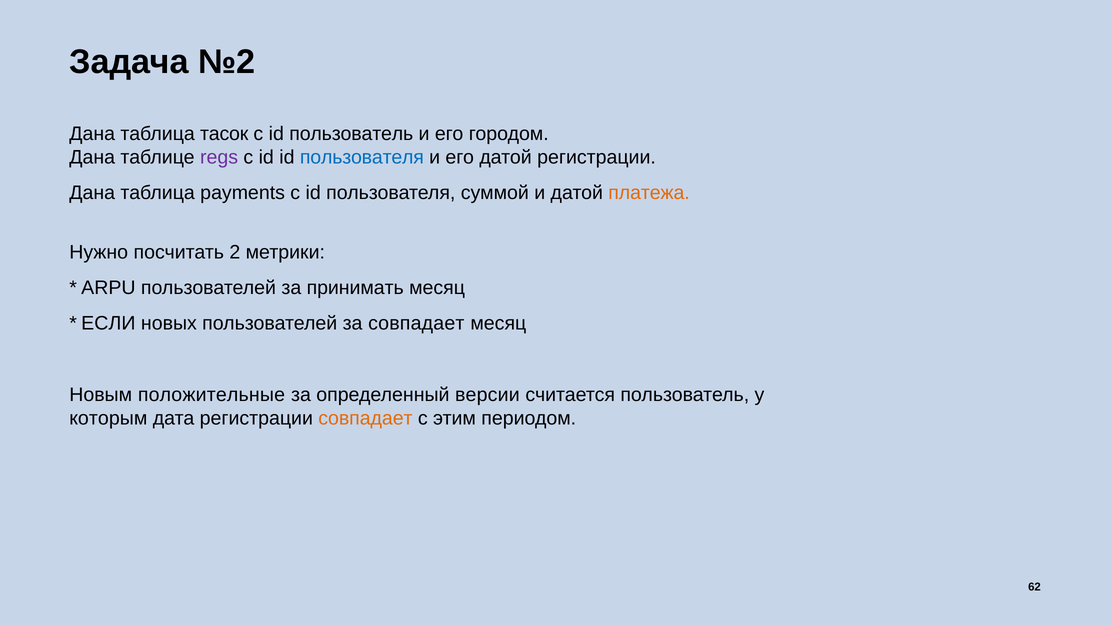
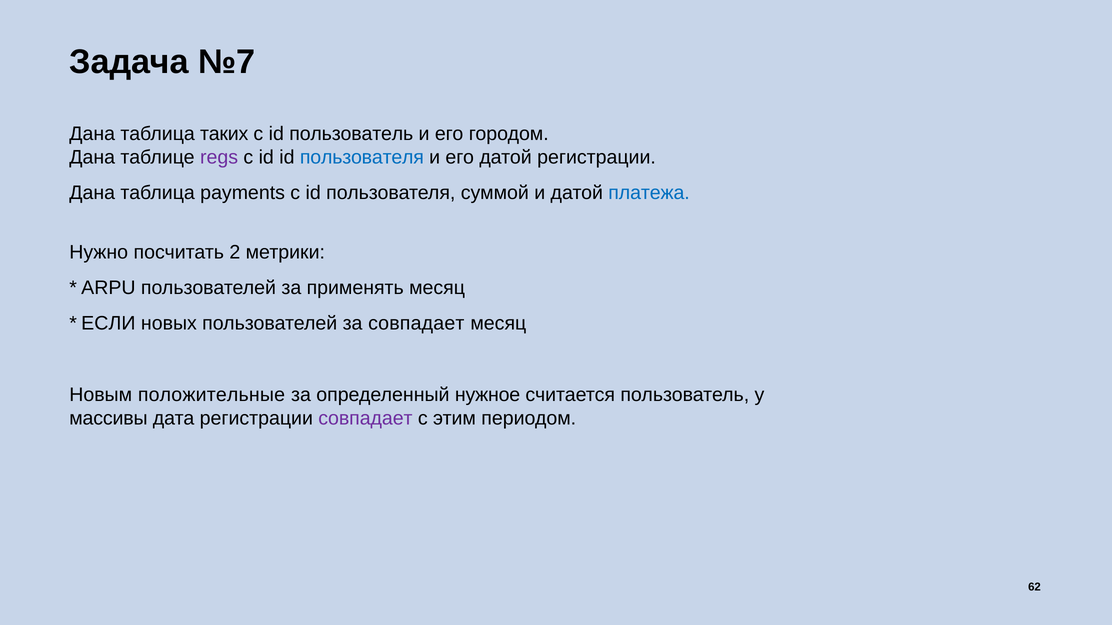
№2: №2 -> №7
тасок: тасок -> таких
платежа colour: orange -> blue
принимать: принимать -> применять
версии: версии -> нужное
которым: которым -> массивы
совпадает at (365, 418) colour: orange -> purple
